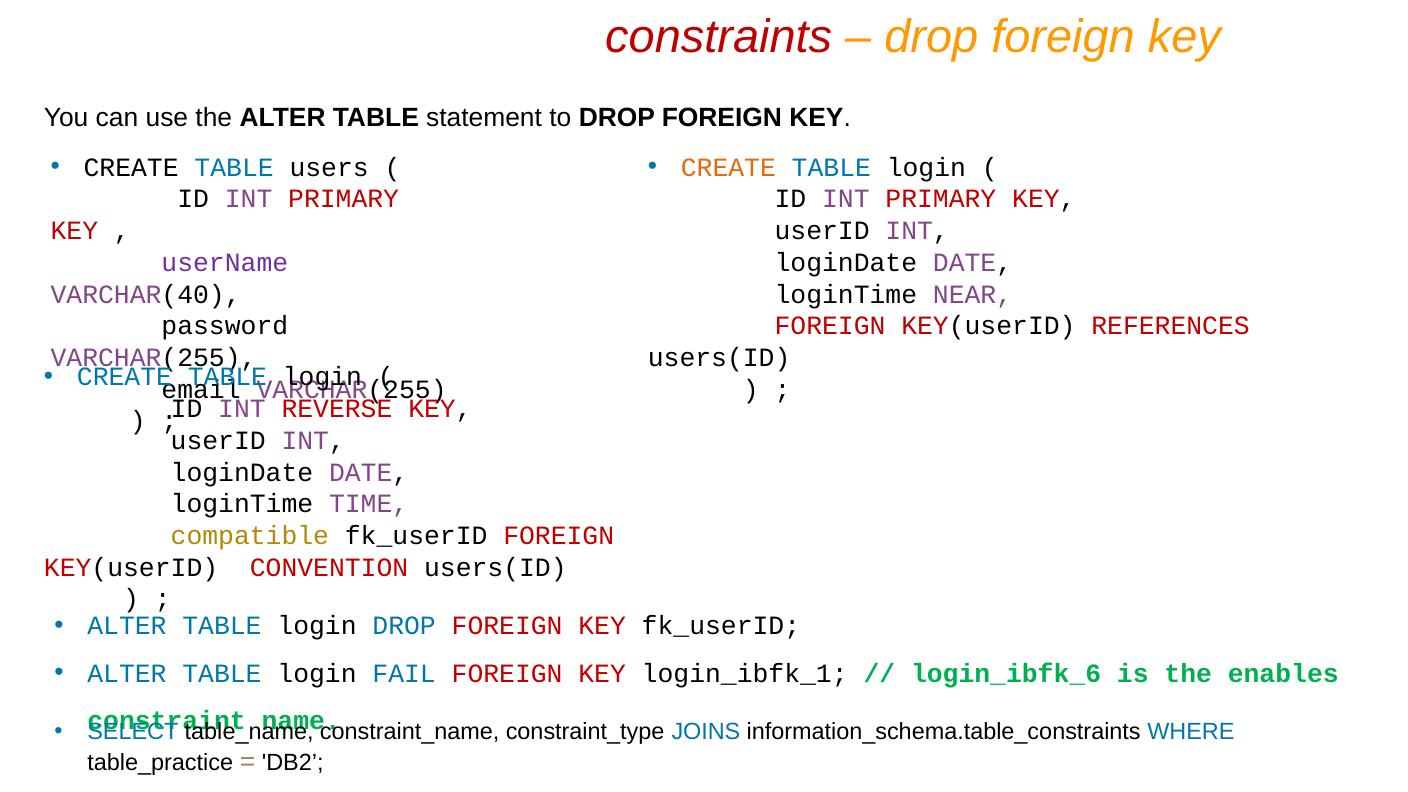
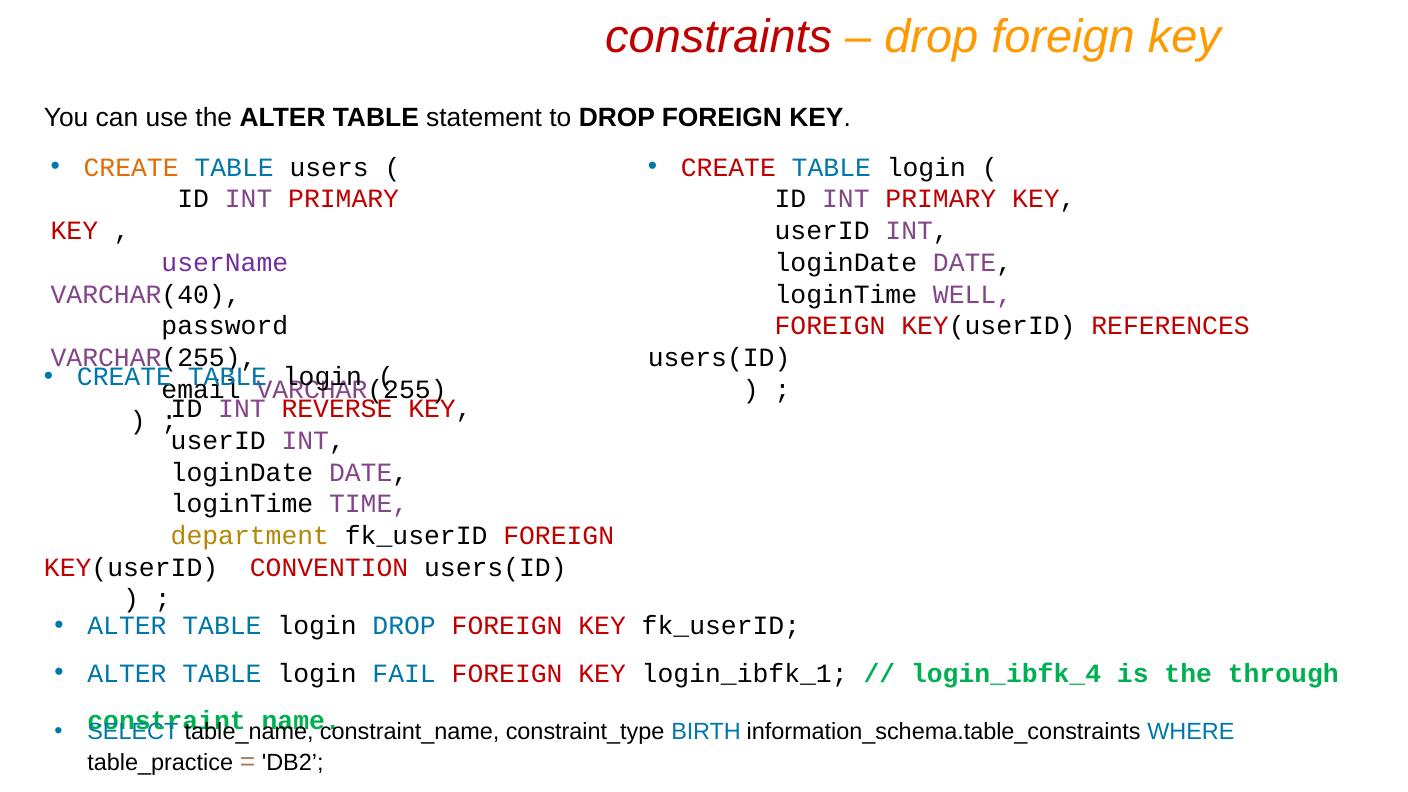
CREATE at (131, 168) colour: black -> orange
CREATE at (728, 168) colour: orange -> red
NEAR: NEAR -> WELL
compatible: compatible -> department
login_ibfk_6: login_ibfk_6 -> login_ibfk_4
enables: enables -> through
JOINS: JOINS -> BIRTH
